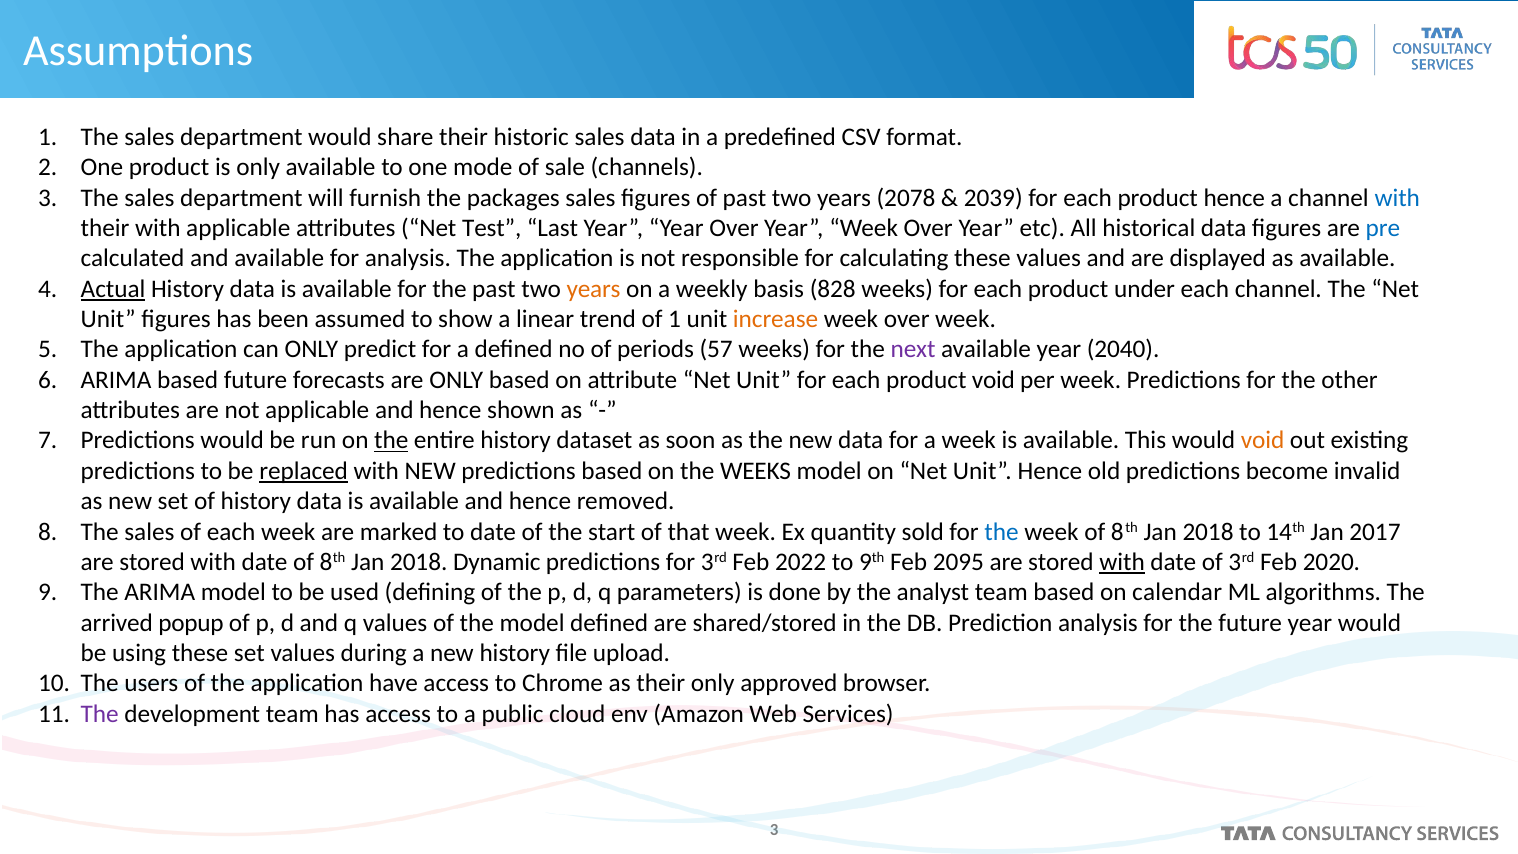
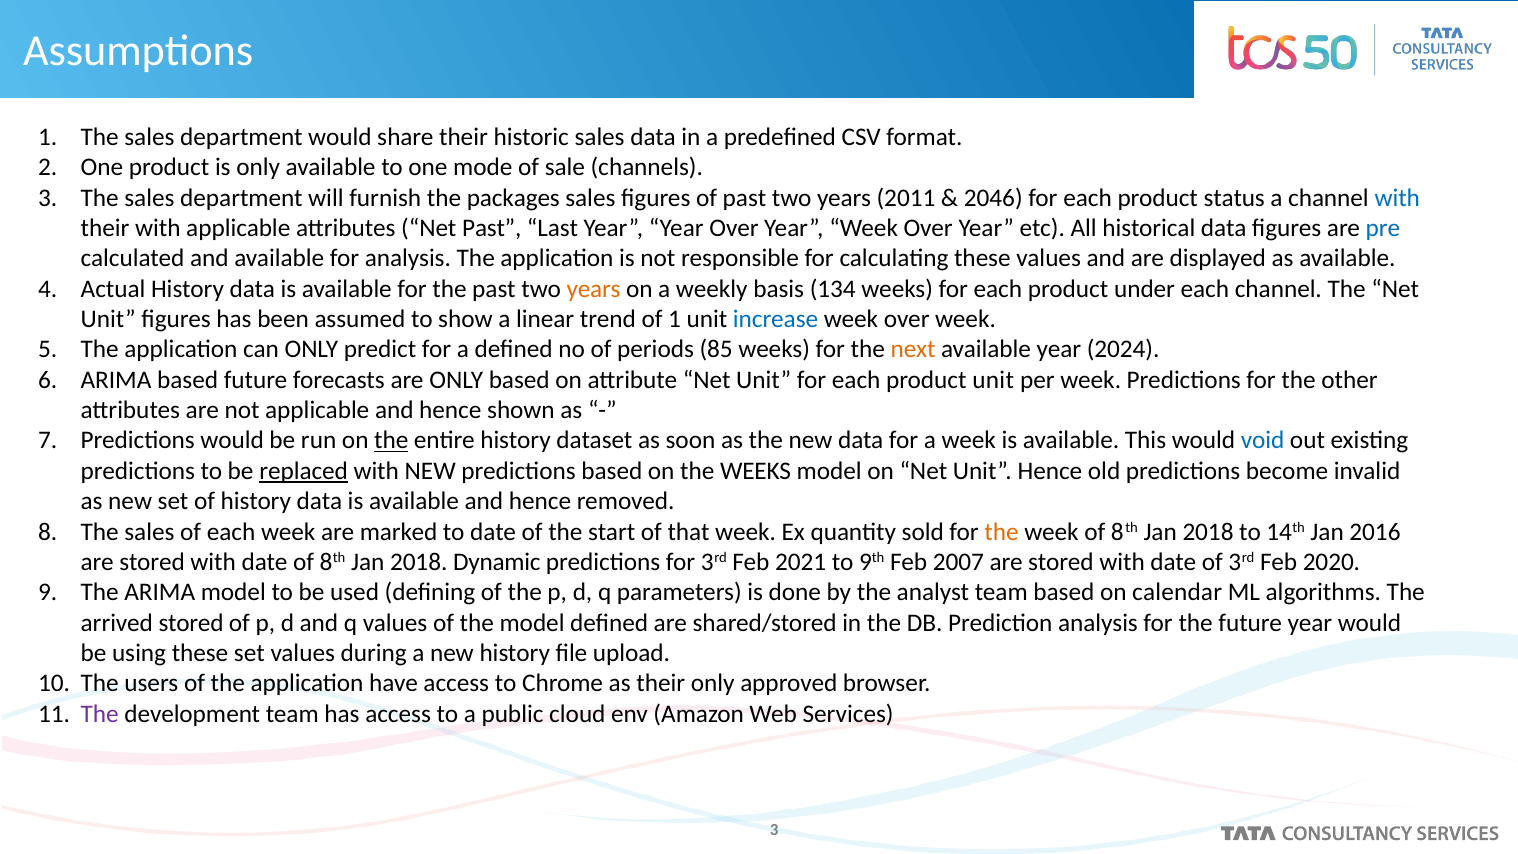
2078: 2078 -> 2011
2039: 2039 -> 2046
product hence: hence -> status
Net Test: Test -> Past
Actual underline: present -> none
828: 828 -> 134
increase colour: orange -> blue
57: 57 -> 85
next colour: purple -> orange
2040: 2040 -> 2024
product void: void -> unit
void at (1263, 441) colour: orange -> blue
the at (1002, 532) colour: blue -> orange
2017: 2017 -> 2016
2022: 2022 -> 2021
2095: 2095 -> 2007
with at (1122, 562) underline: present -> none
arrived popup: popup -> stored
